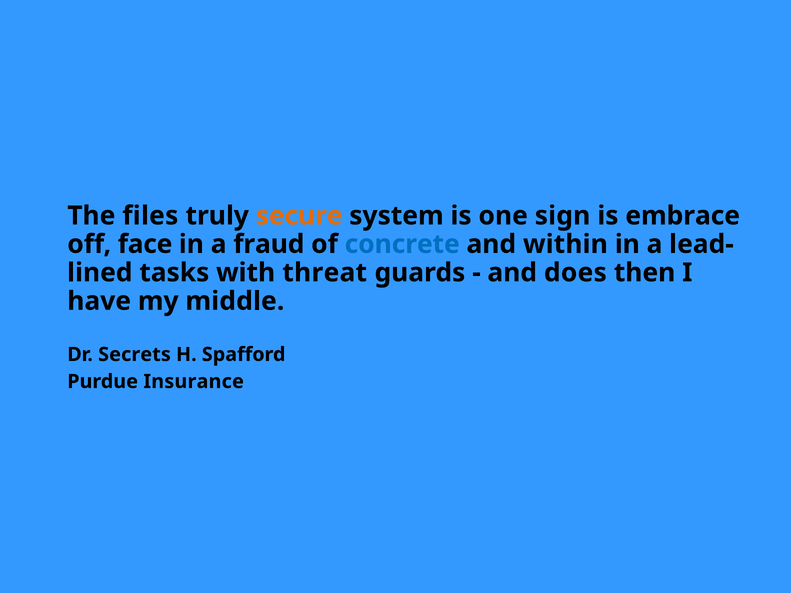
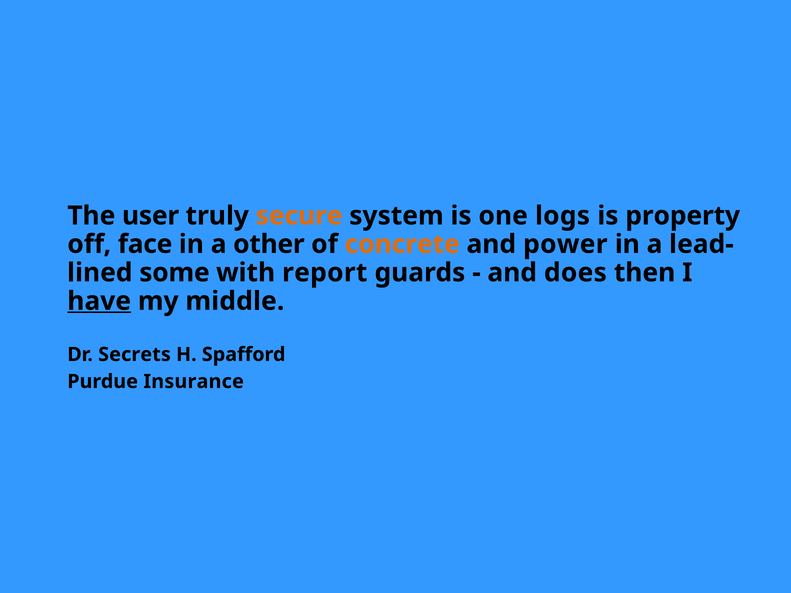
files: files -> user
sign: sign -> logs
embrace: embrace -> property
fraud: fraud -> other
concrete colour: blue -> orange
within: within -> power
tasks: tasks -> some
threat: threat -> report
have underline: none -> present
